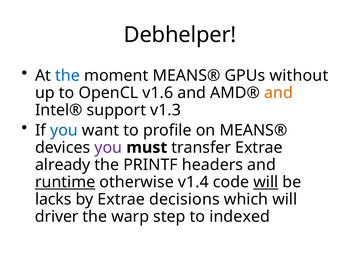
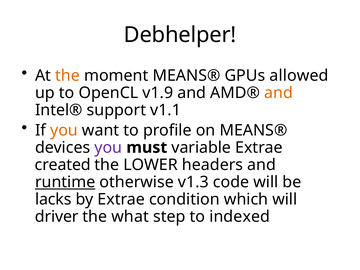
the at (68, 75) colour: blue -> orange
without: without -> allowed
v1.6: v1.6 -> v1.9
v1.3: v1.3 -> v1.1
you at (64, 130) colour: blue -> orange
transfer: transfer -> variable
already: already -> created
PRINTF: PRINTF -> LOWER
v1.4: v1.4 -> v1.3
will at (266, 182) underline: present -> none
decisions: decisions -> condition
warp: warp -> what
